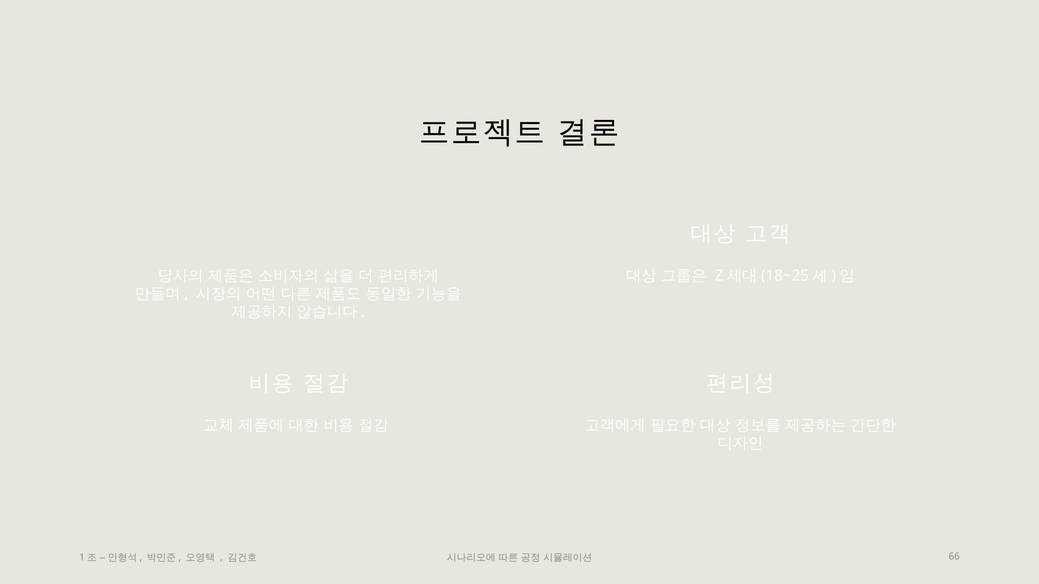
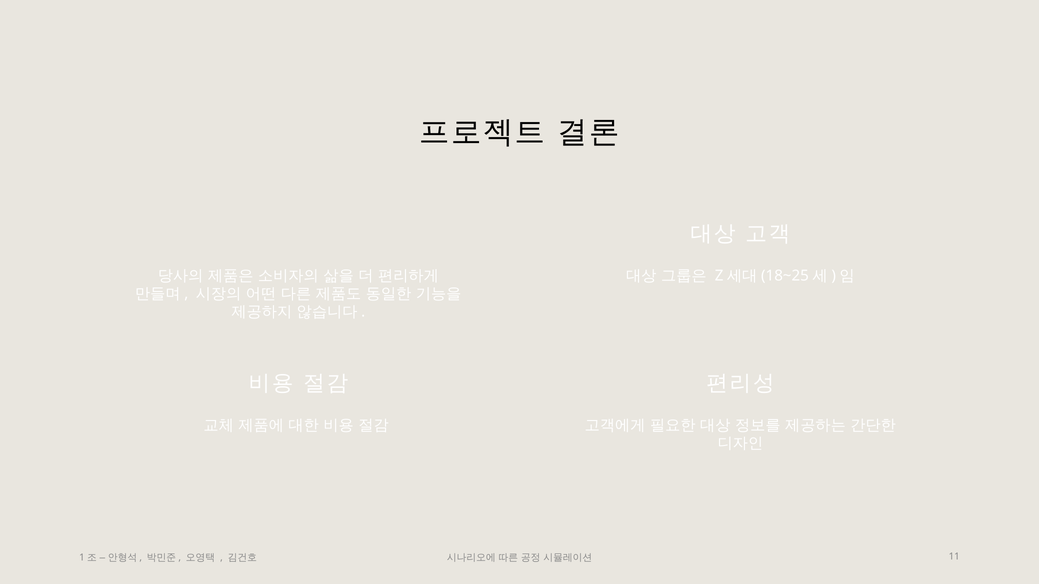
66: 66 -> 11
